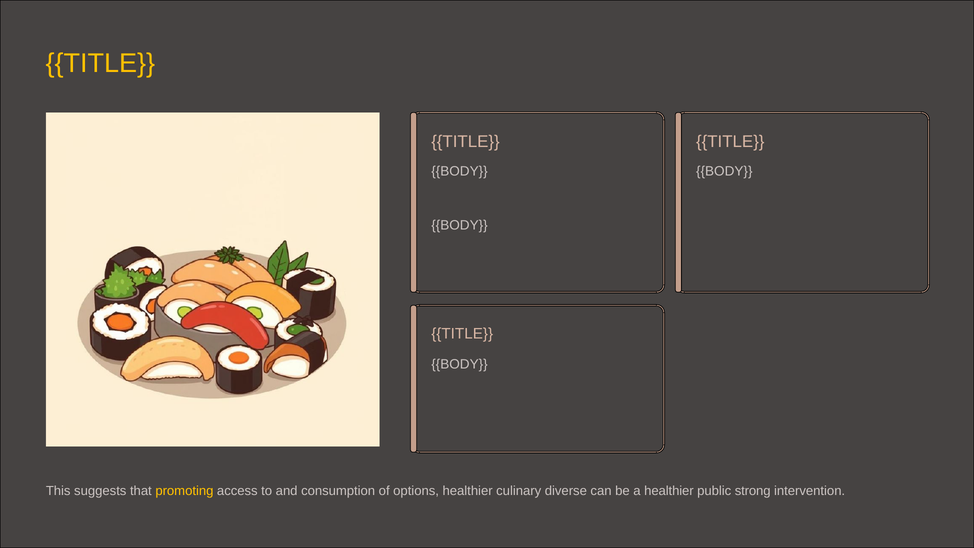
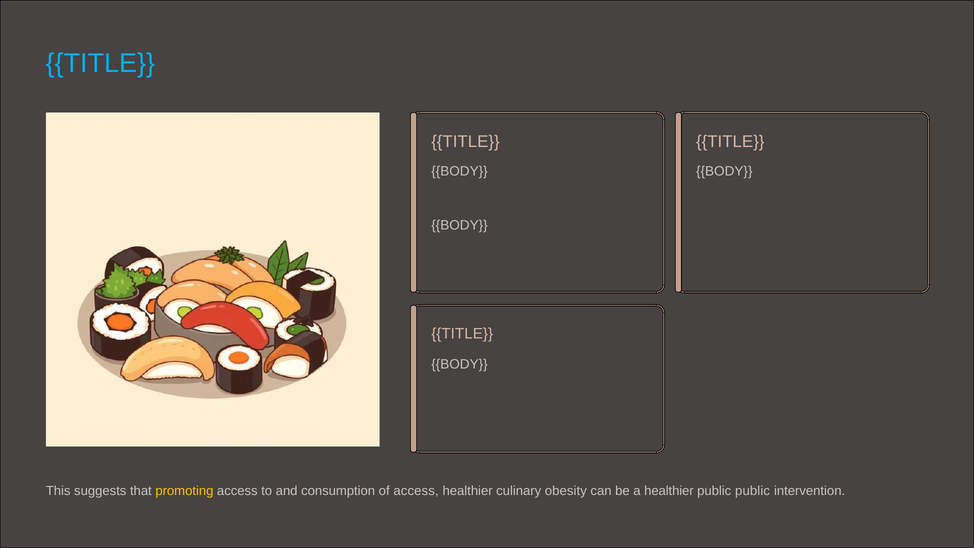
TITLE at (101, 63) colour: yellow -> light blue
of options: options -> access
diverse: diverse -> obesity
public strong: strong -> public
